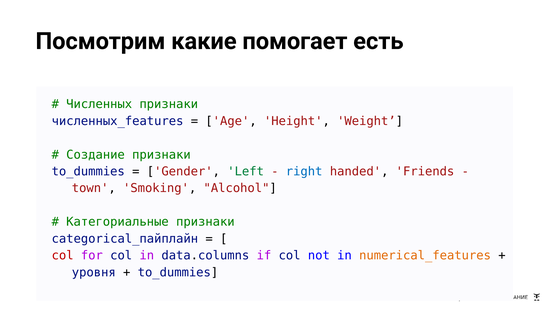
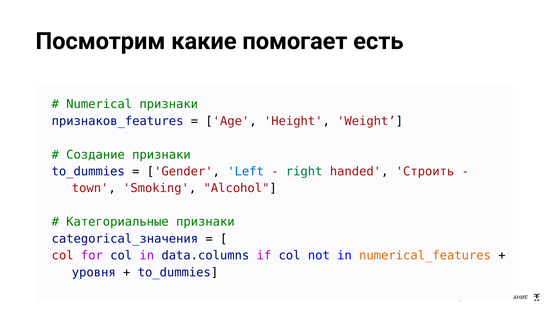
Численных: Численных -> Numerical
численных_features: численных_features -> признаков_features
Left colour: green -> blue
right colour: blue -> green
Friends: Friends -> Строить
categorical_пайплайн: categorical_пайплайн -> categorical_значения
